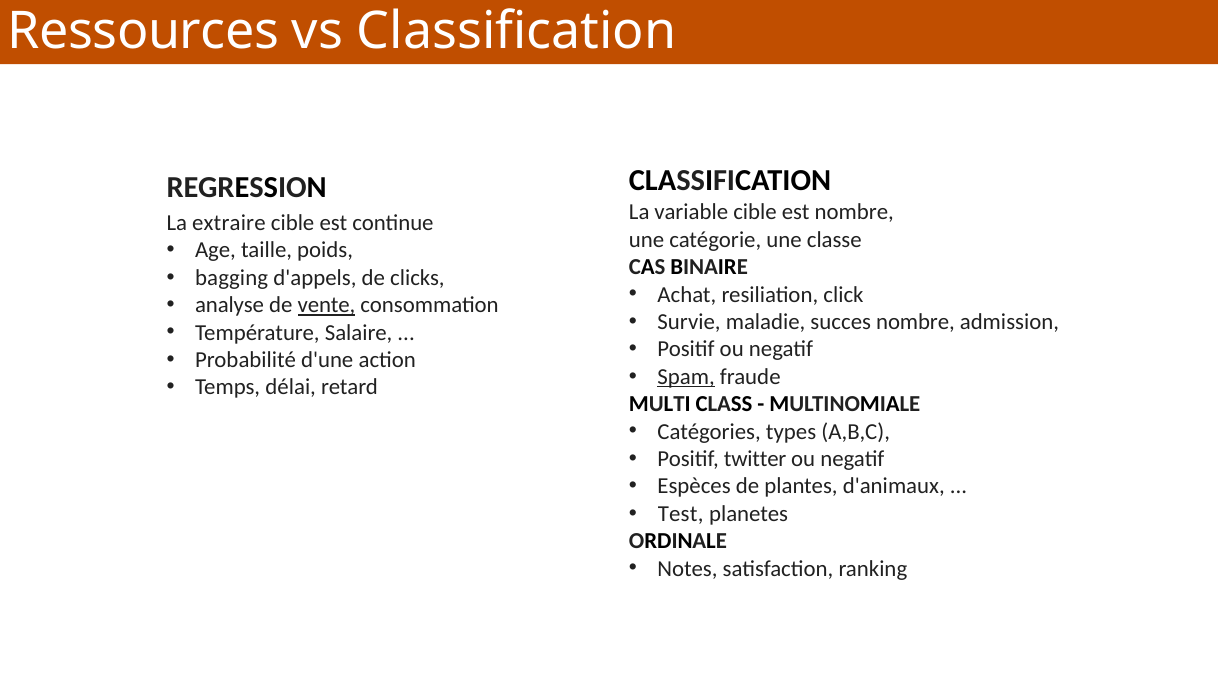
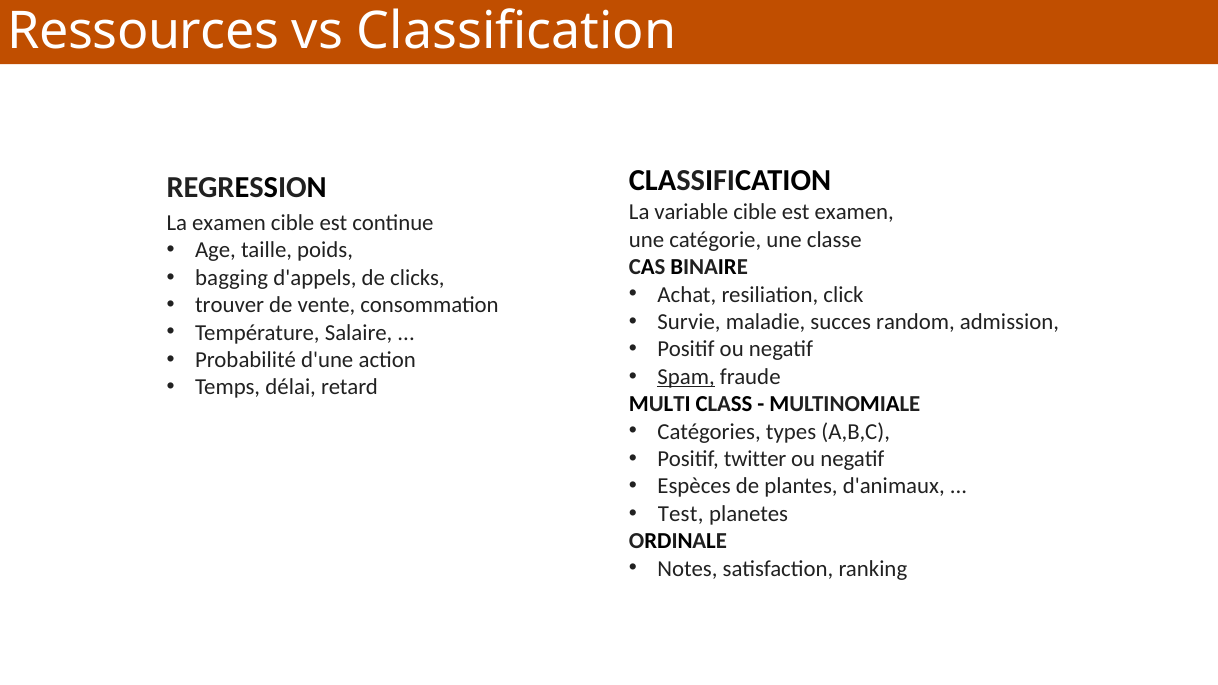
est nombre: nombre -> examen
La extraire: extraire -> examen
analyse: analyse -> trouver
vente underline: present -> none
succes nombre: nombre -> random
